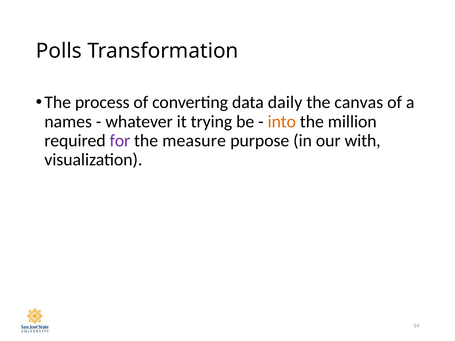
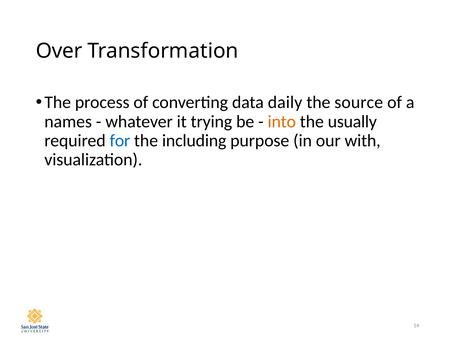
Polls: Polls -> Over
canvas: canvas -> source
million: million -> usually
for colour: purple -> blue
measure: measure -> including
